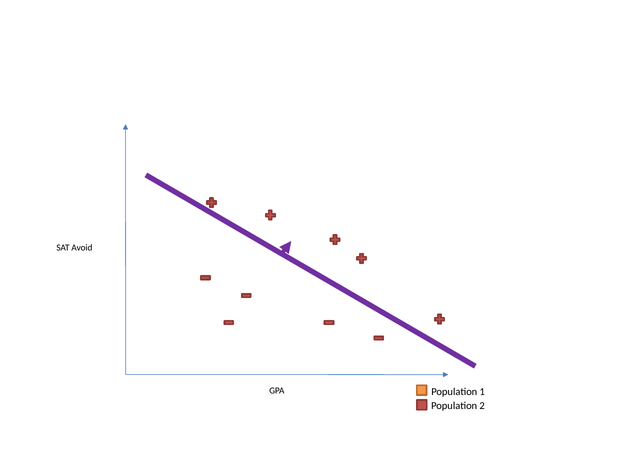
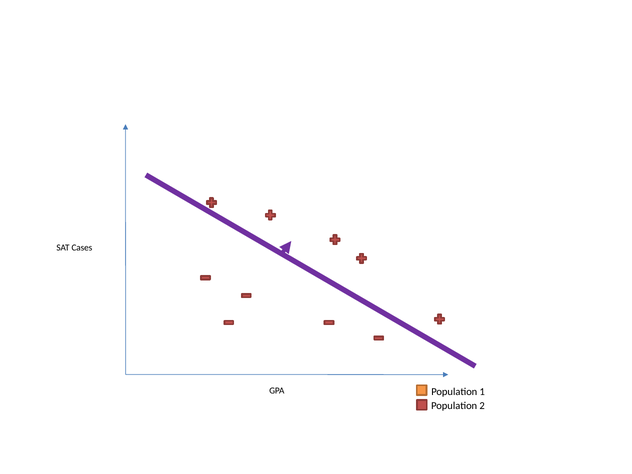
Avoid: Avoid -> Cases
